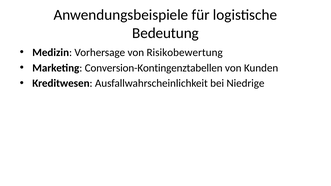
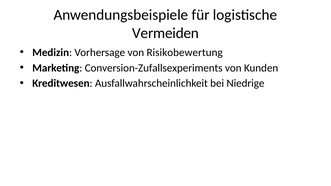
Bedeutung: Bedeutung -> Vermeiden
Conversion-Kontingenztabellen: Conversion-Kontingenztabellen -> Conversion-Zufallsexperiments
